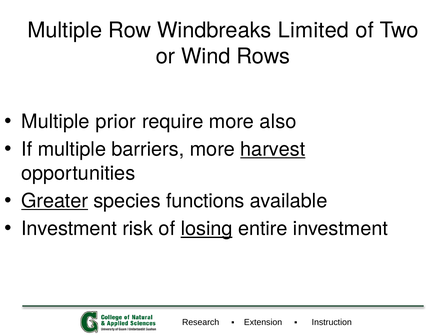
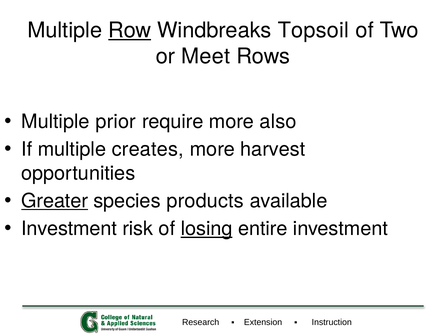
Row underline: none -> present
Limited: Limited -> Topsoil
Wind: Wind -> Meet
barriers: barriers -> creates
harvest underline: present -> none
functions: functions -> products
